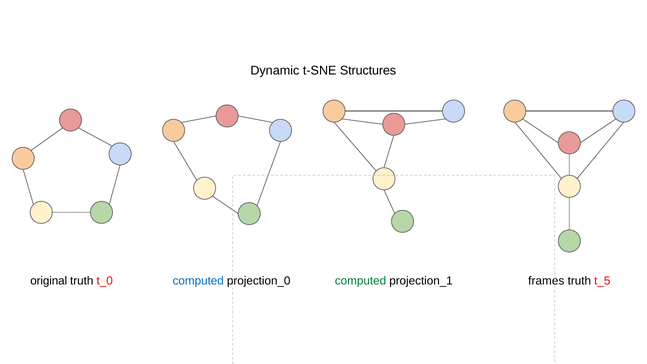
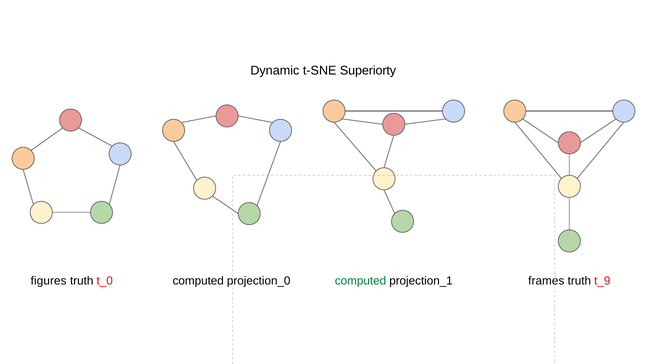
Structures: Structures -> Superiorty
original: original -> figures
computed at (198, 281) colour: blue -> black
t_5: t_5 -> t_9
